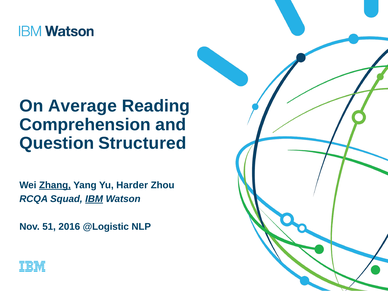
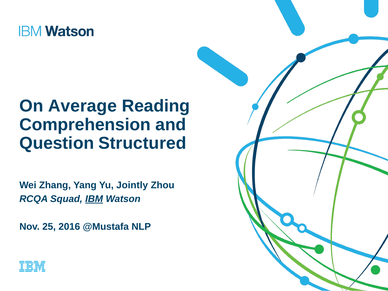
Zhang underline: present -> none
Harder: Harder -> Jointly
51: 51 -> 25
@Logistic: @Logistic -> @Mustafa
